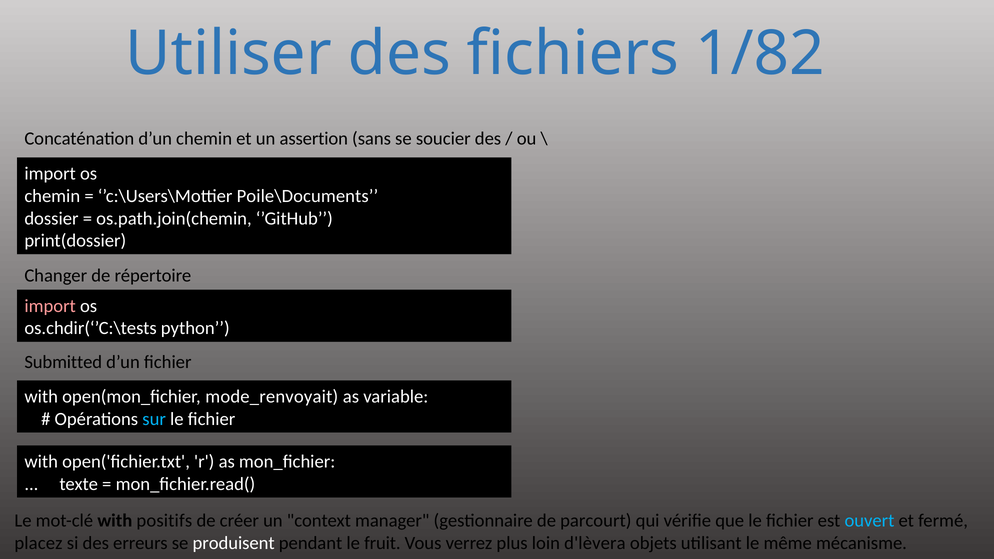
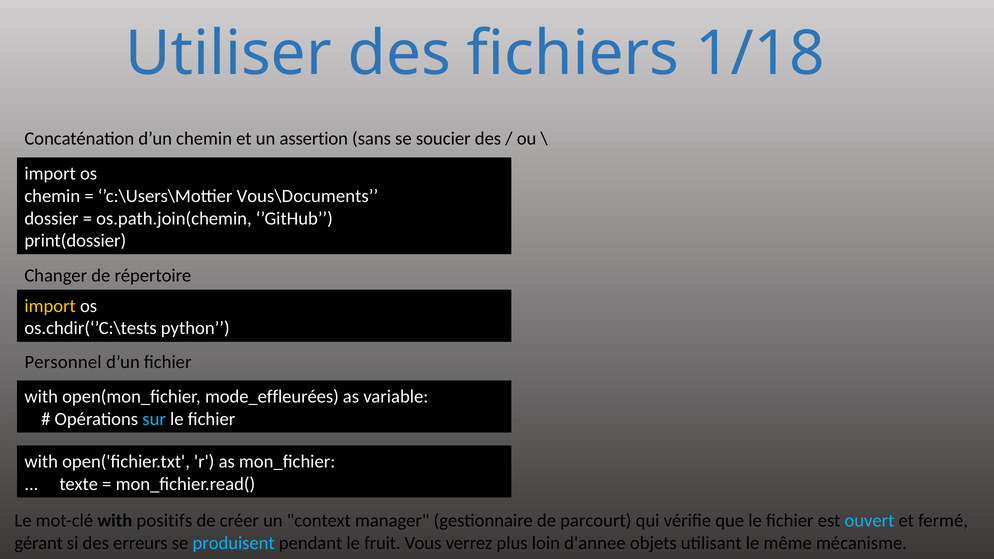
1/82: 1/82 -> 1/18
Poile\Documents: Poile\Documents -> Vous\Documents
import at (50, 306) colour: pink -> yellow
Submitted: Submitted -> Personnel
mode_renvoyait: mode_renvoyait -> mode_effleurées
placez: placez -> gérant
produisent colour: white -> light blue
d'lèvera: d'lèvera -> d'annee
